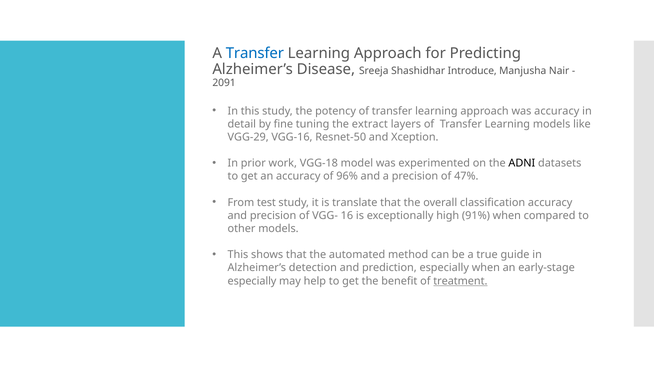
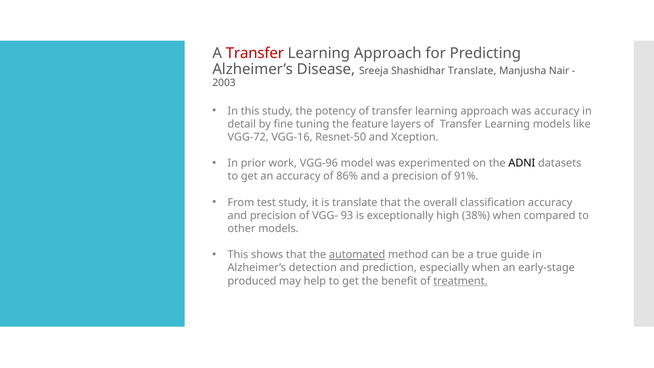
Transfer at (255, 53) colour: blue -> red
Shashidhar Introduce: Introduce -> Translate
2091: 2091 -> 2003
extract: extract -> feature
VGG-29: VGG-29 -> VGG-72
VGG-18: VGG-18 -> VGG-96
96%: 96% -> 86%
47%: 47% -> 91%
16: 16 -> 93
91%: 91% -> 38%
automated underline: none -> present
especially at (252, 281): especially -> produced
